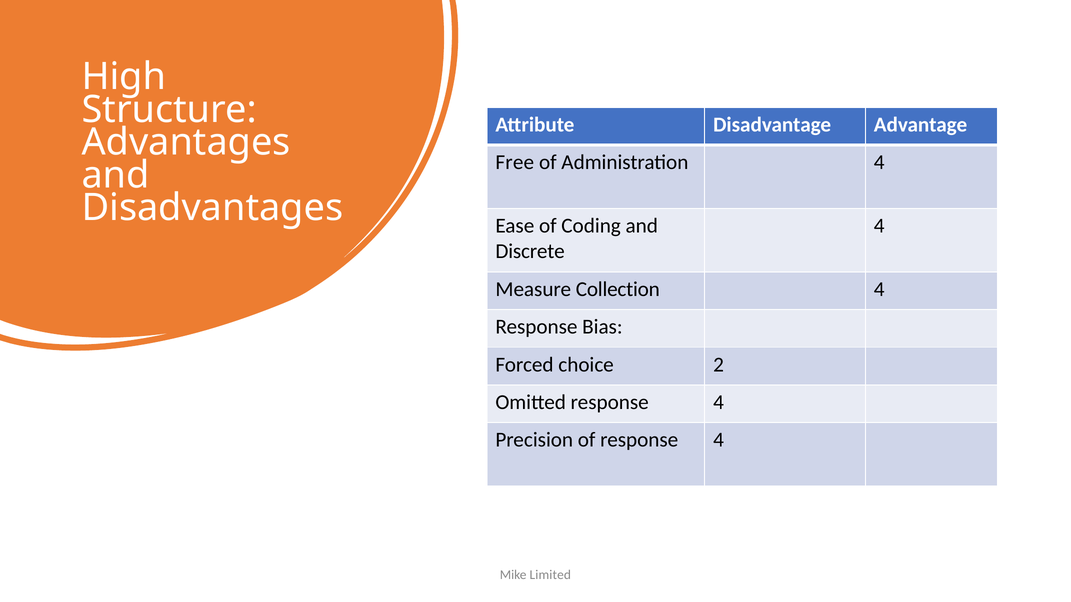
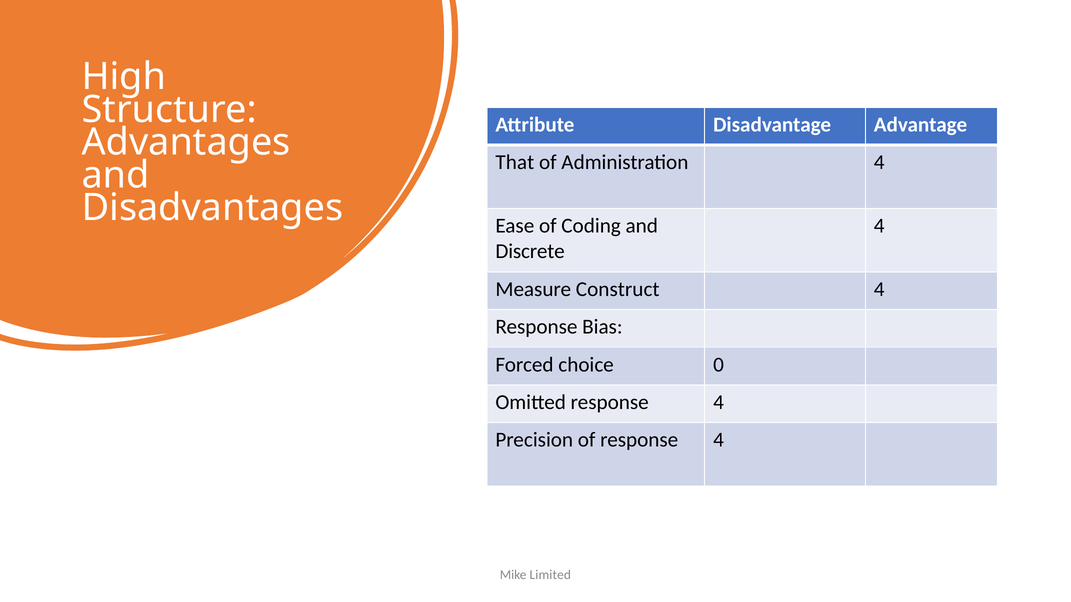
Free: Free -> That
Collection: Collection -> Construct
2: 2 -> 0
